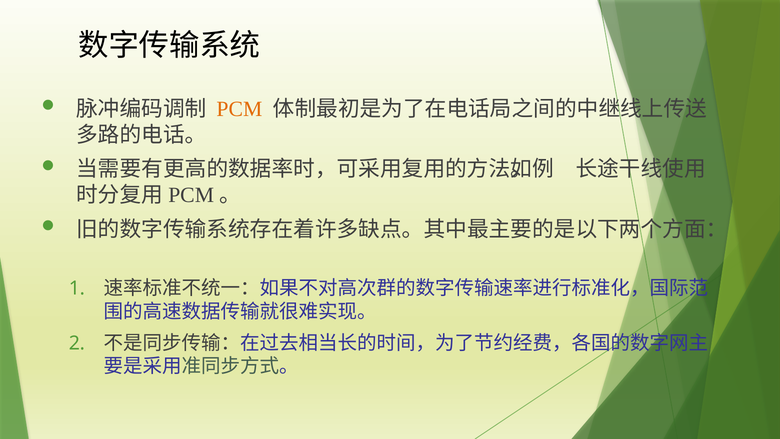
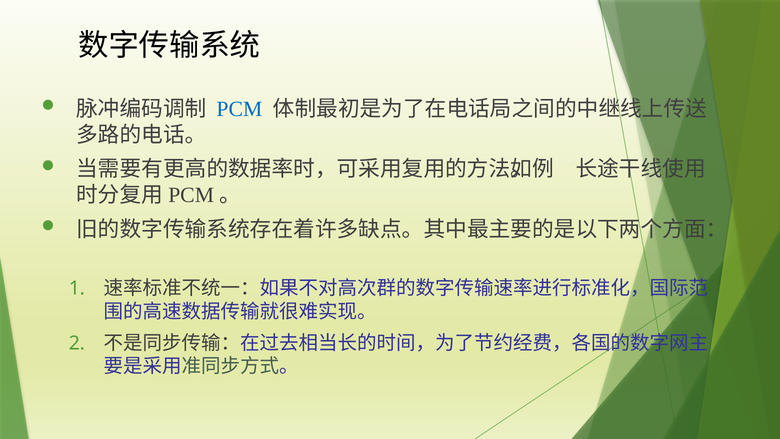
PCM colour: orange -> blue
